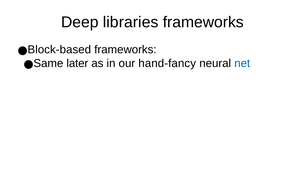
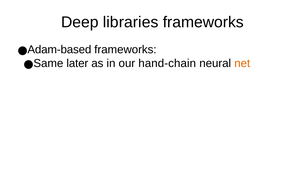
Block-based: Block-based -> Adam-based
hand-fancy: hand-fancy -> hand-chain
net colour: blue -> orange
